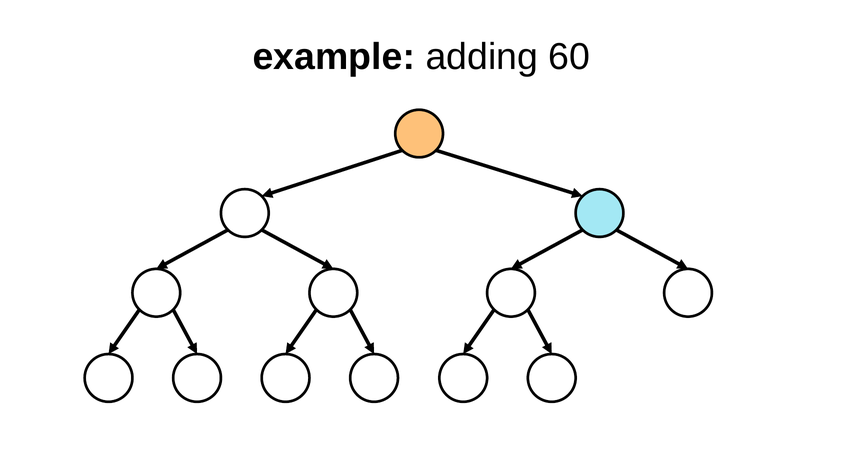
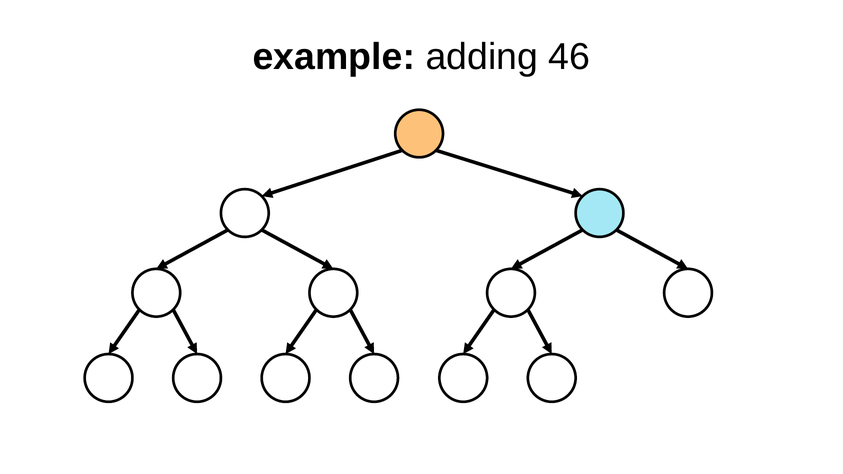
60: 60 -> 46
